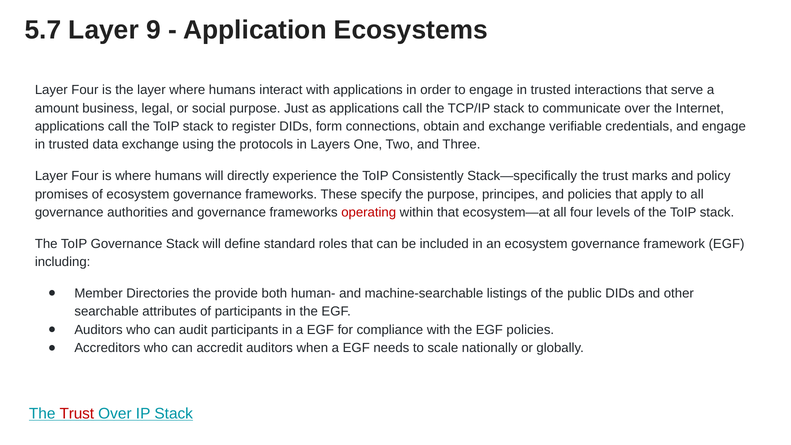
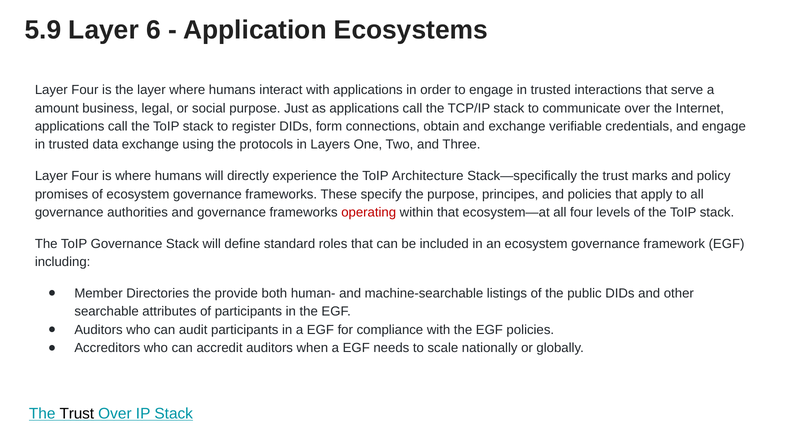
5.7: 5.7 -> 5.9
9: 9 -> 6
Consistently: Consistently -> Architecture
Trust at (77, 413) colour: red -> black
